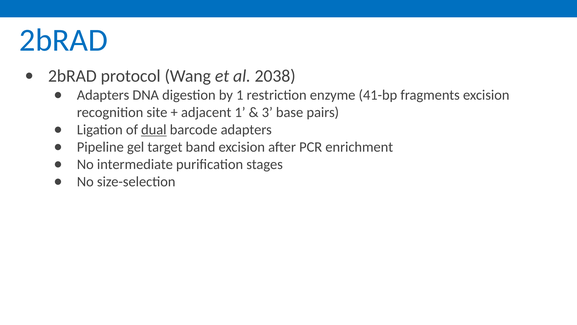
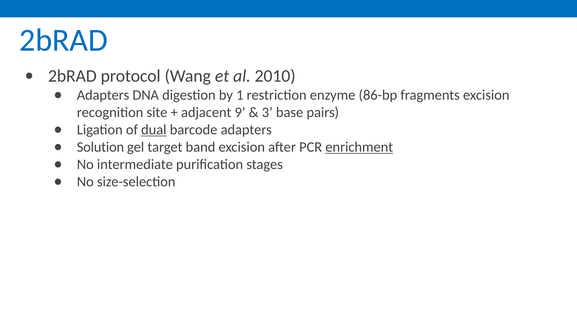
2038: 2038 -> 2010
41-bp: 41-bp -> 86-bp
adjacent 1: 1 -> 9
Pipeline: Pipeline -> Solution
enrichment underline: none -> present
